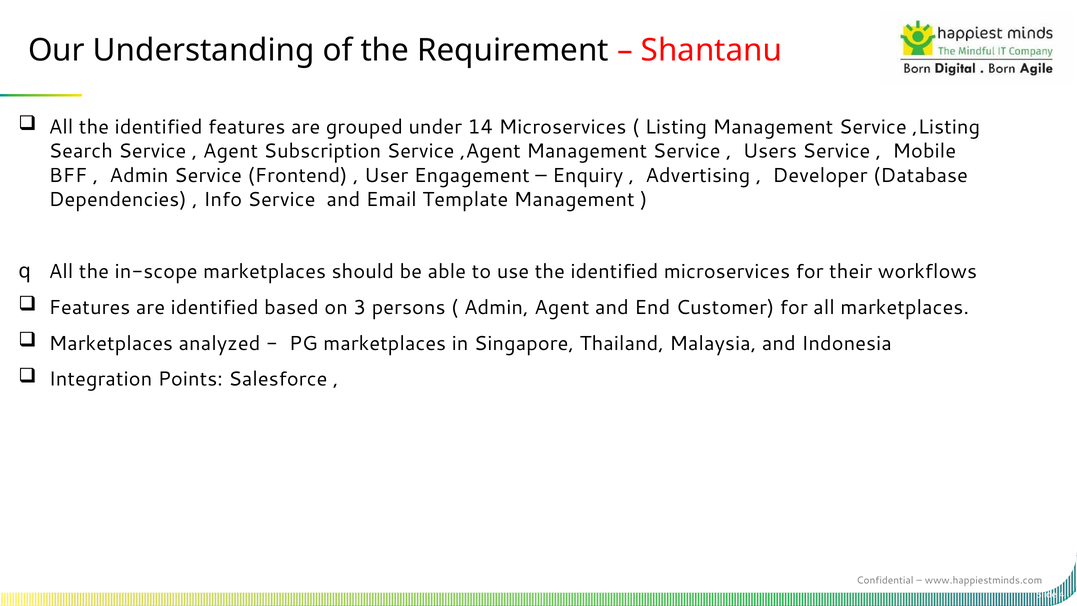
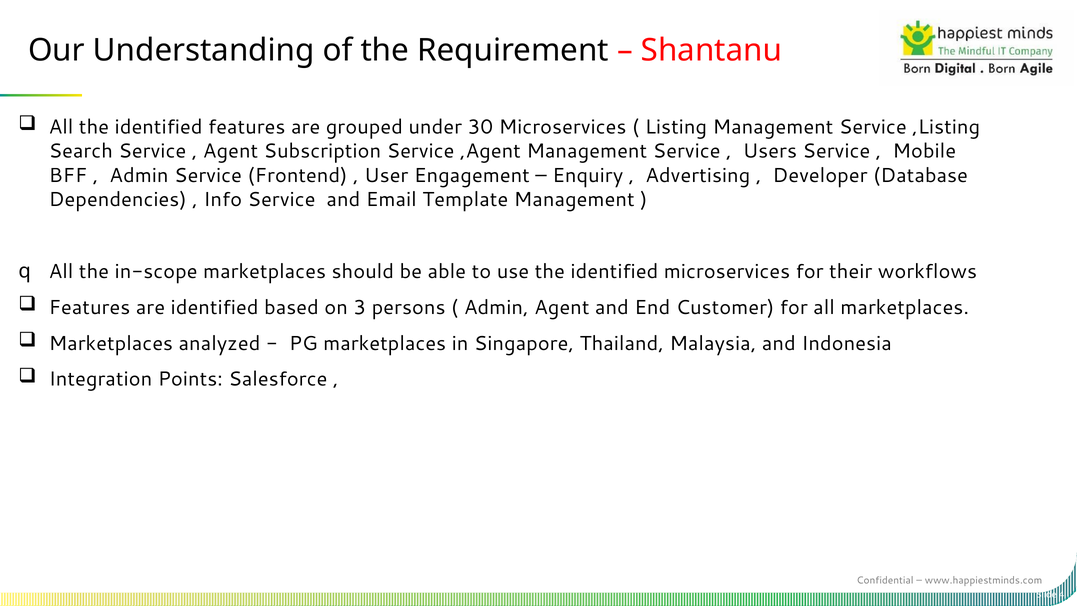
14: 14 -> 30
